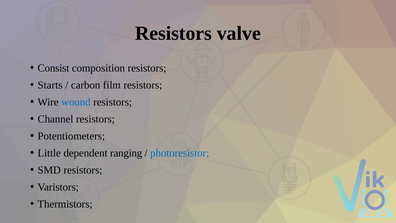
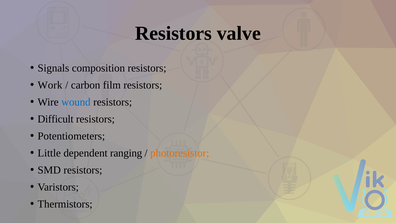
Consist: Consist -> Signals
Starts: Starts -> Work
Channel: Channel -> Difficult
photoresistor colour: blue -> orange
